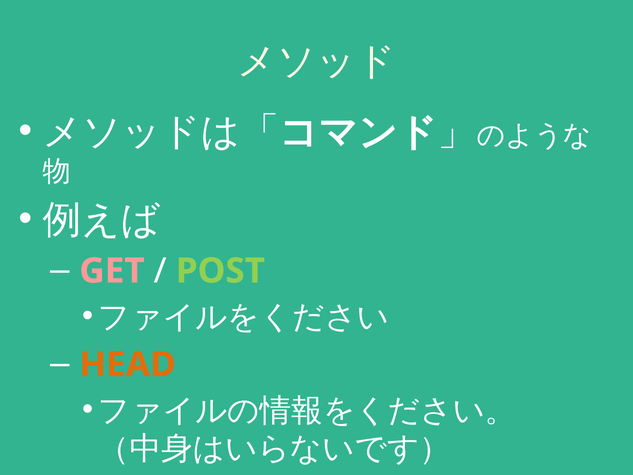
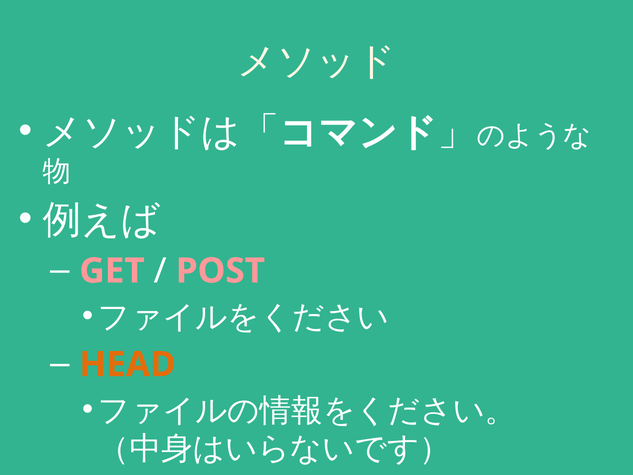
POST colour: light green -> pink
